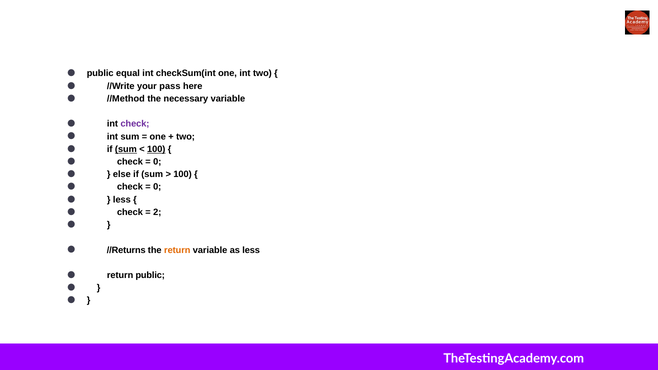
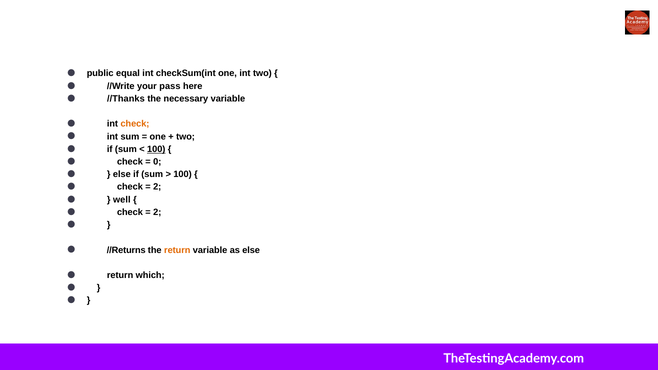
//Method: //Method -> //Thanks
check at (135, 124) colour: purple -> orange
sum at (126, 149) underline: present -> none
0 at (157, 187): 0 -> 2
less at (122, 200): less -> well
as less: less -> else
return public: public -> which
